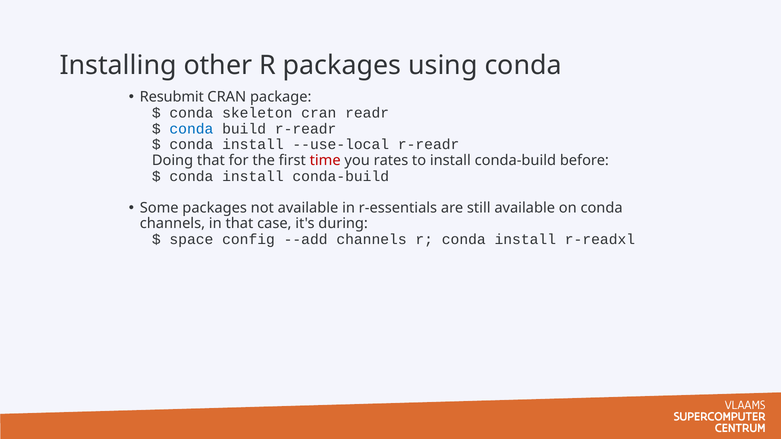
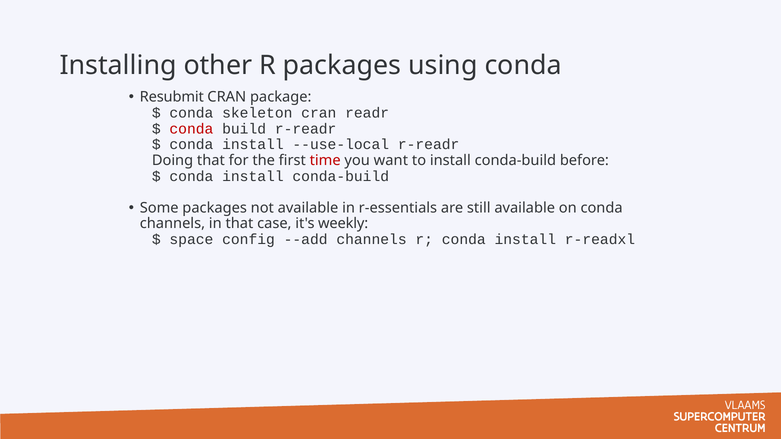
conda at (191, 129) colour: blue -> red
rates: rates -> want
during: during -> weekly
